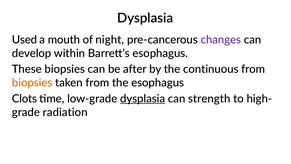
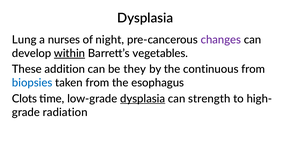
Used: Used -> Lung
mouth: mouth -> nurses
within underline: none -> present
Barrett’s esophagus: esophagus -> vegetables
These biopsies: biopsies -> addition
after: after -> they
biopsies at (32, 83) colour: orange -> blue
